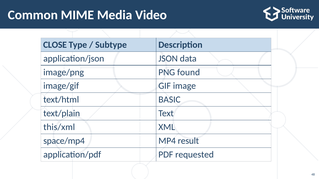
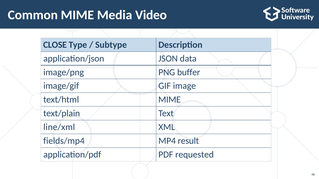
found: found -> buffer
text/html BASIC: BASIC -> MIME
this/xml: this/xml -> line/xml
space/mp4: space/mp4 -> fields/mp4
